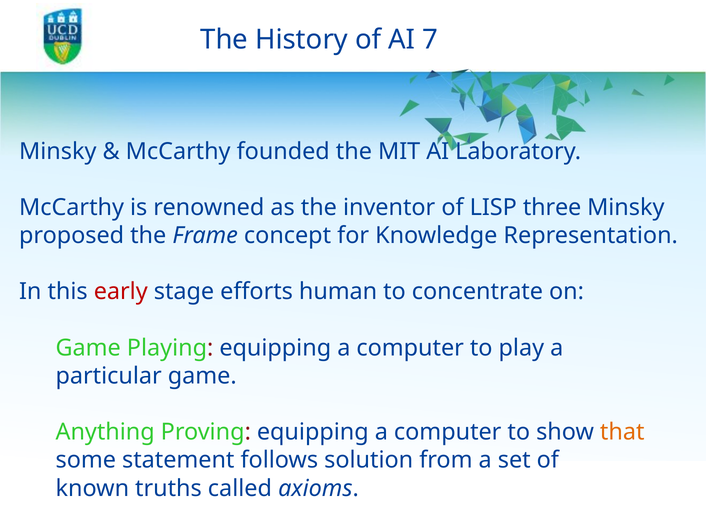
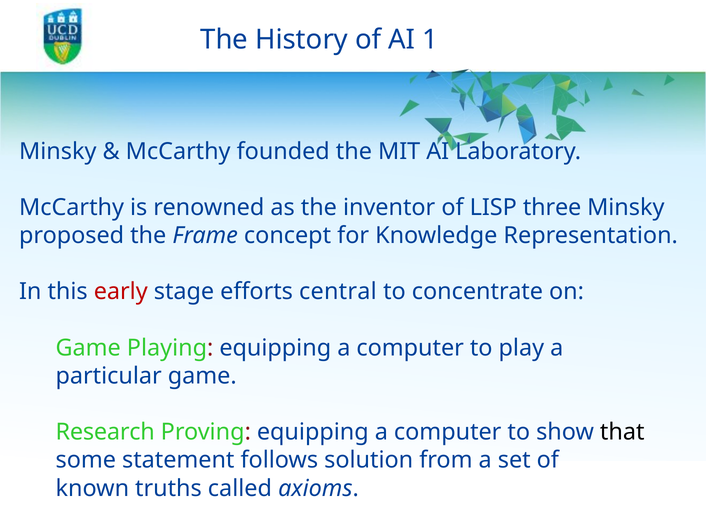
7: 7 -> 1
human: human -> central
Anything: Anything -> Research
that colour: orange -> black
